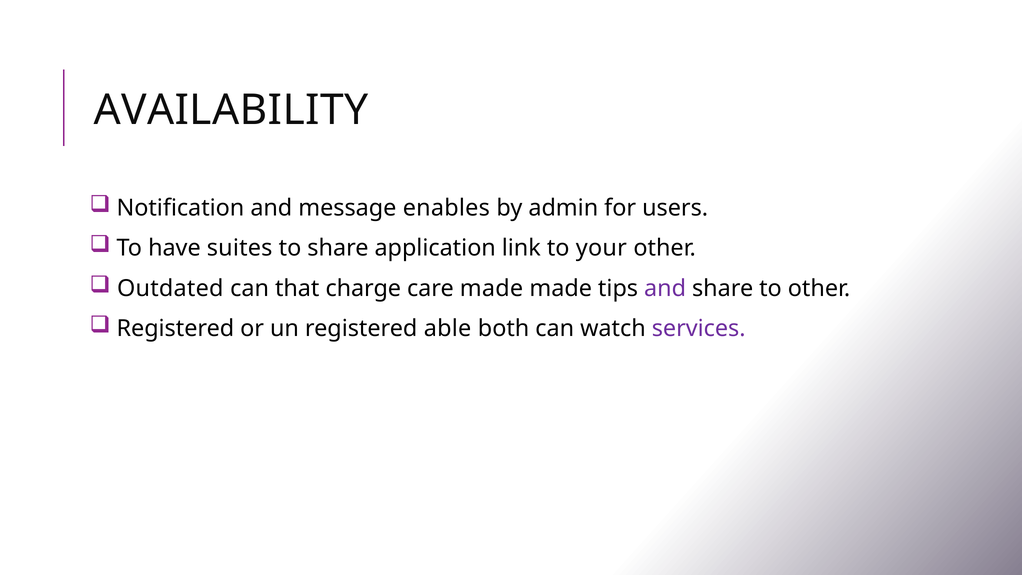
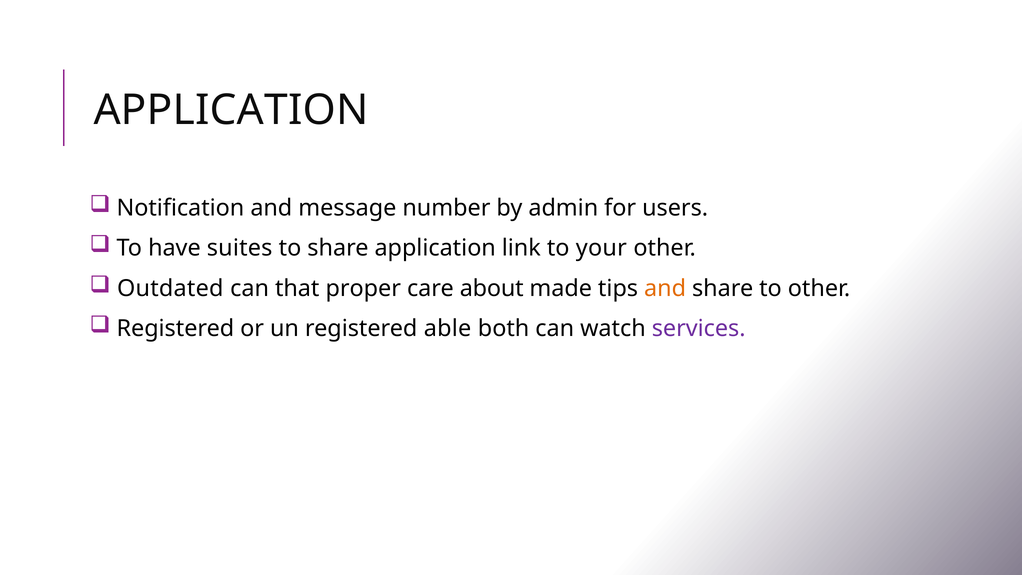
AVAILABILITY at (231, 110): AVAILABILITY -> APPLICATION
enables: enables -> number
charge: charge -> proper
care made: made -> about
and at (665, 288) colour: purple -> orange
